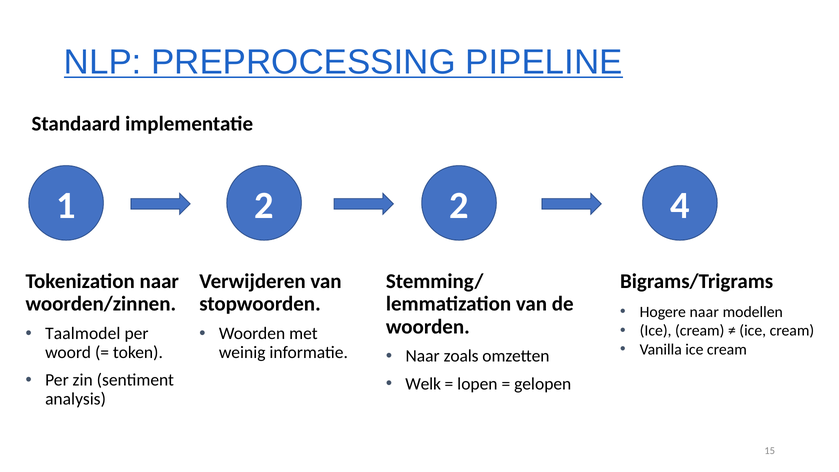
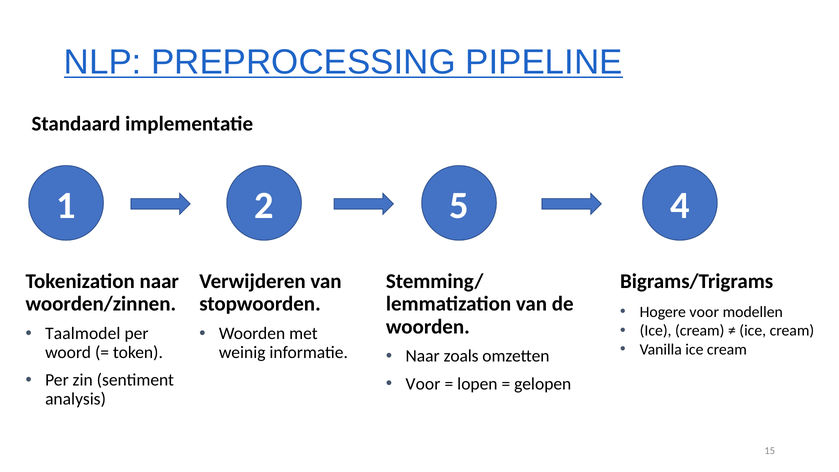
2 2: 2 -> 5
Hogere naar: naar -> voor
Welk at (423, 384): Welk -> Voor
